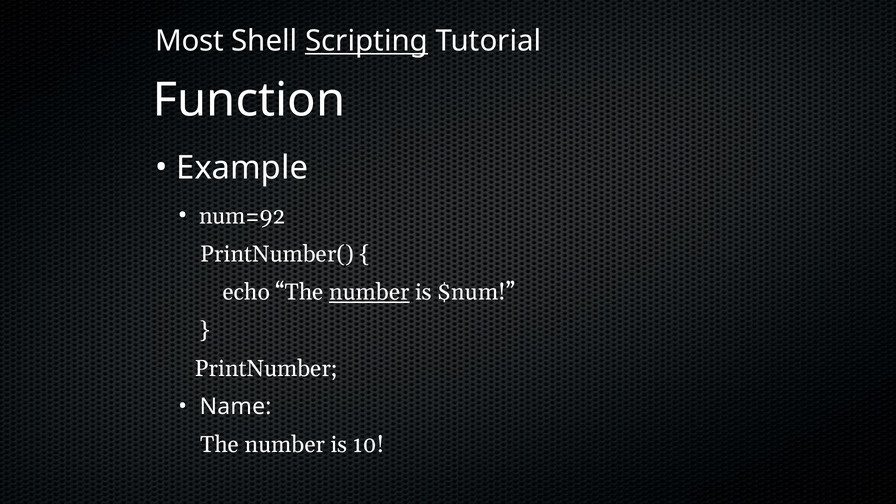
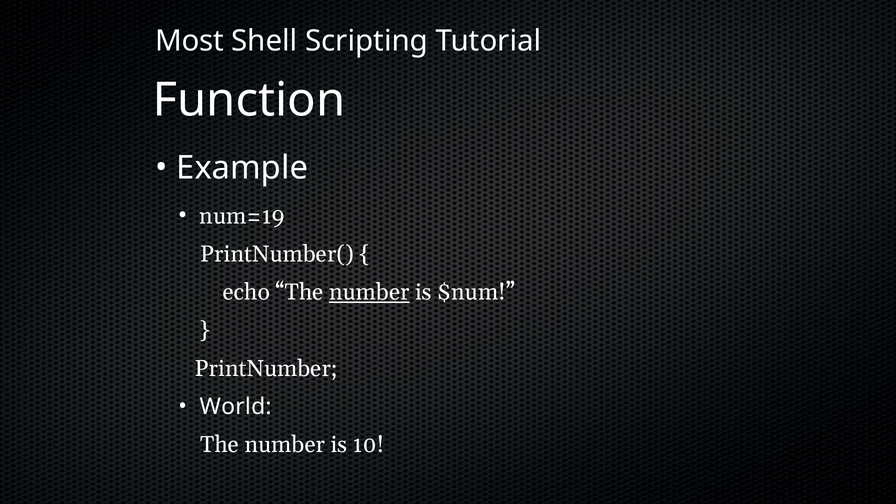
Scripting underline: present -> none
num=92: num=92 -> num=19
Name: Name -> World
